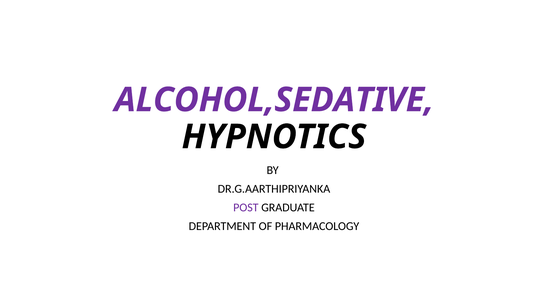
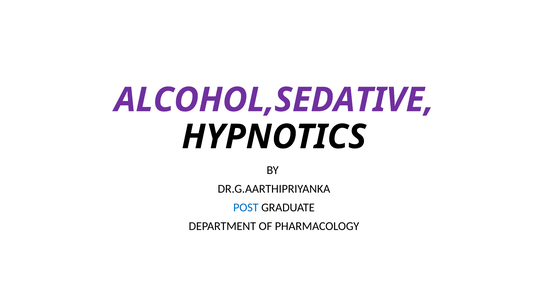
POST colour: purple -> blue
